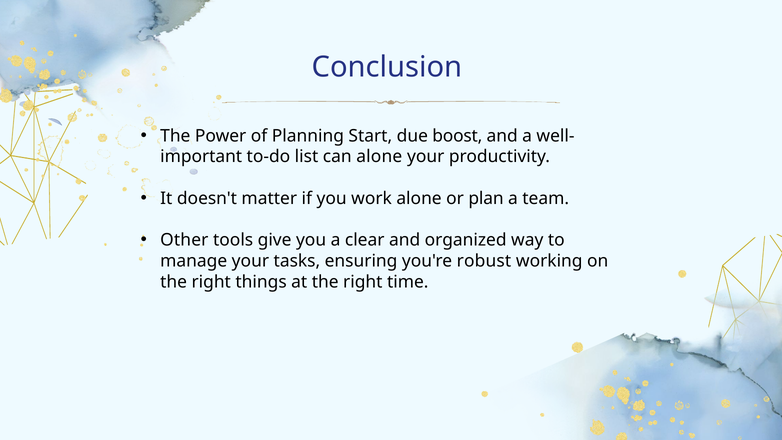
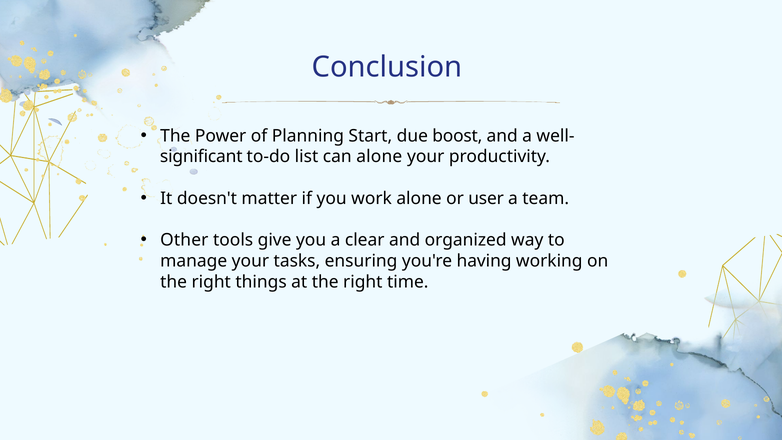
important: important -> significant
plan: plan -> user
robust: robust -> having
